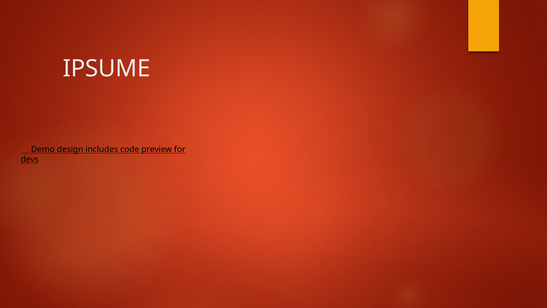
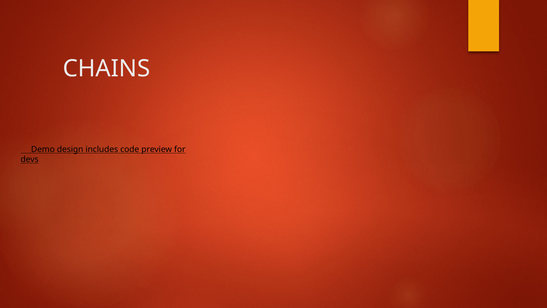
IPSUME: IPSUME -> CHAINS
